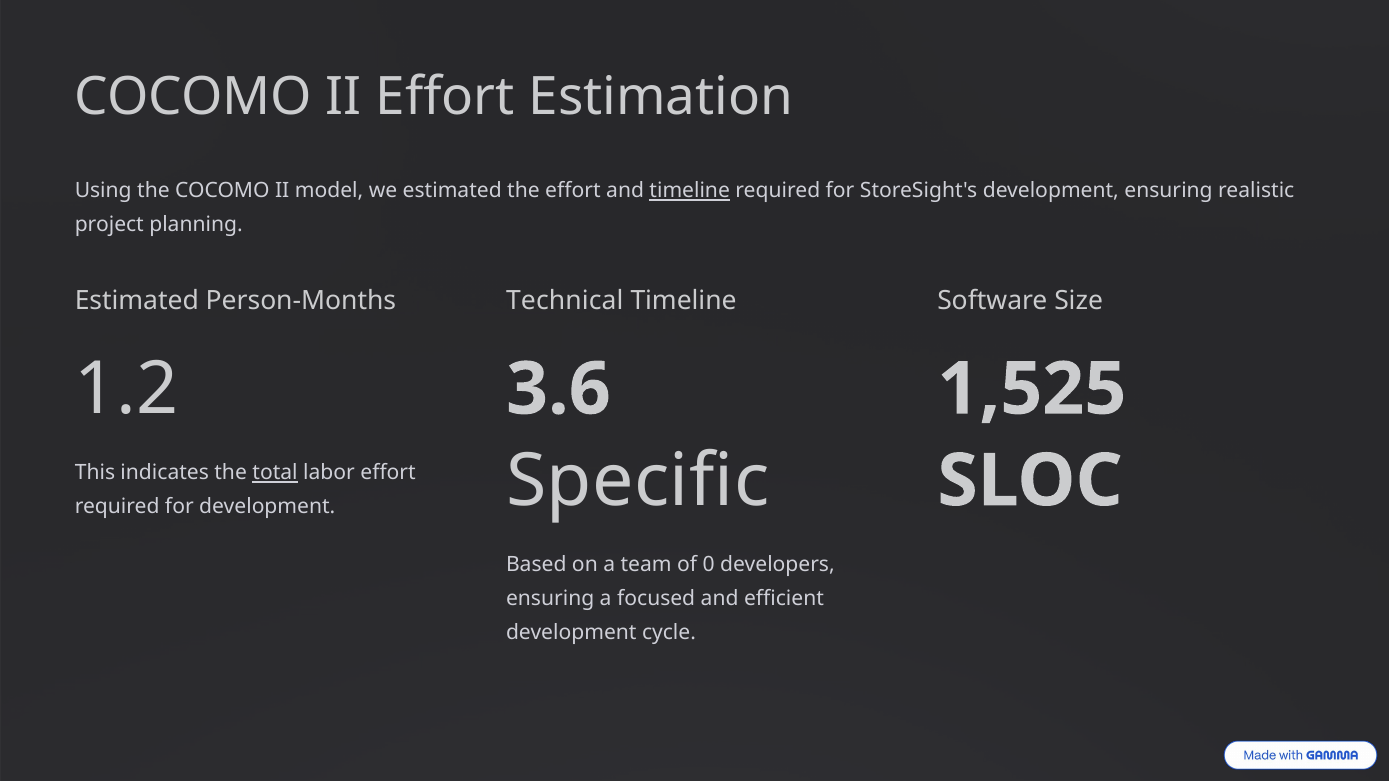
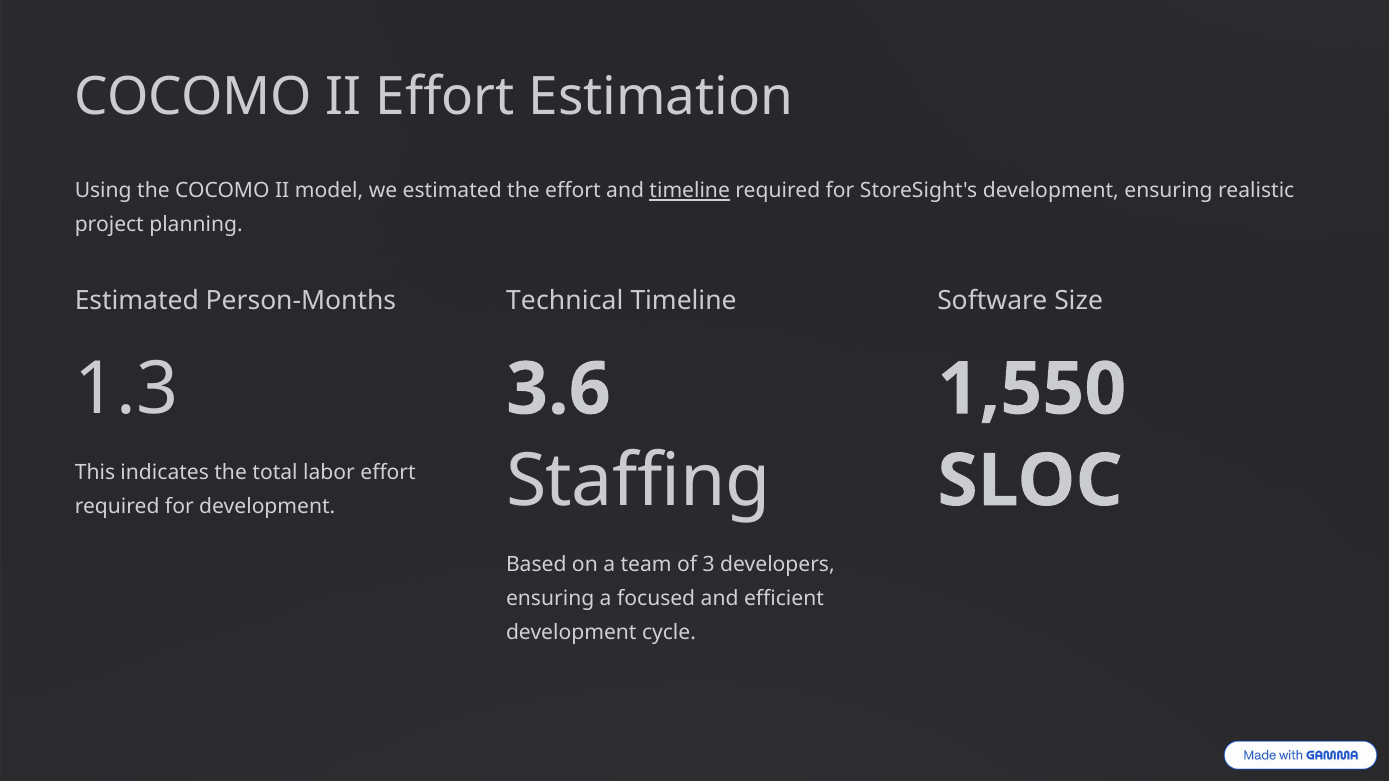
1.2: 1.2 -> 1.3
1,525: 1,525 -> 1,550
Specific: Specific -> Staffing
total underline: present -> none
0: 0 -> 3
